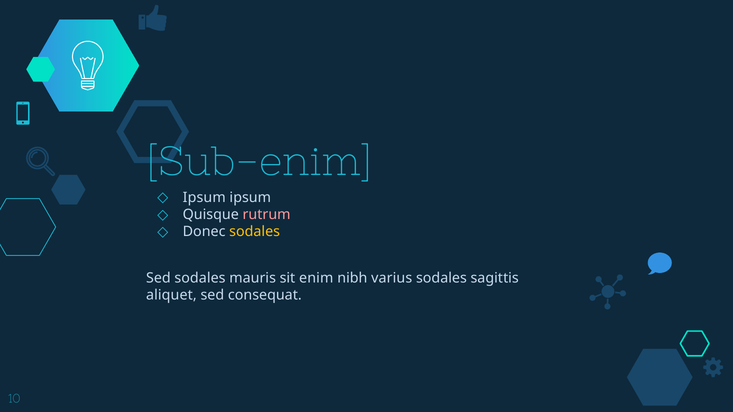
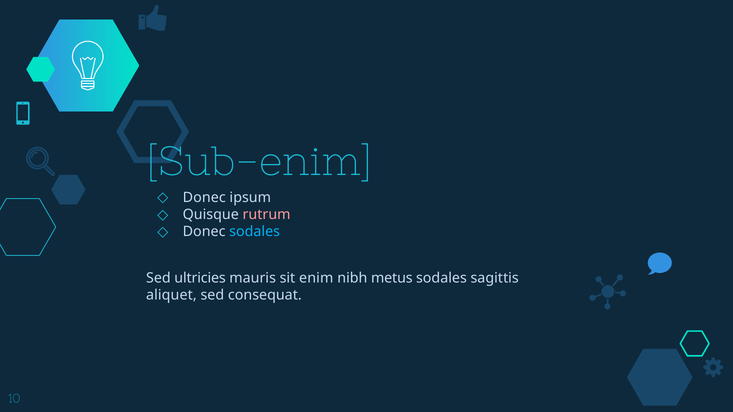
Ipsum at (204, 198): Ipsum -> Donec
sodales at (255, 232) colour: yellow -> light blue
Sed sodales: sodales -> ultricies
varius: varius -> metus
